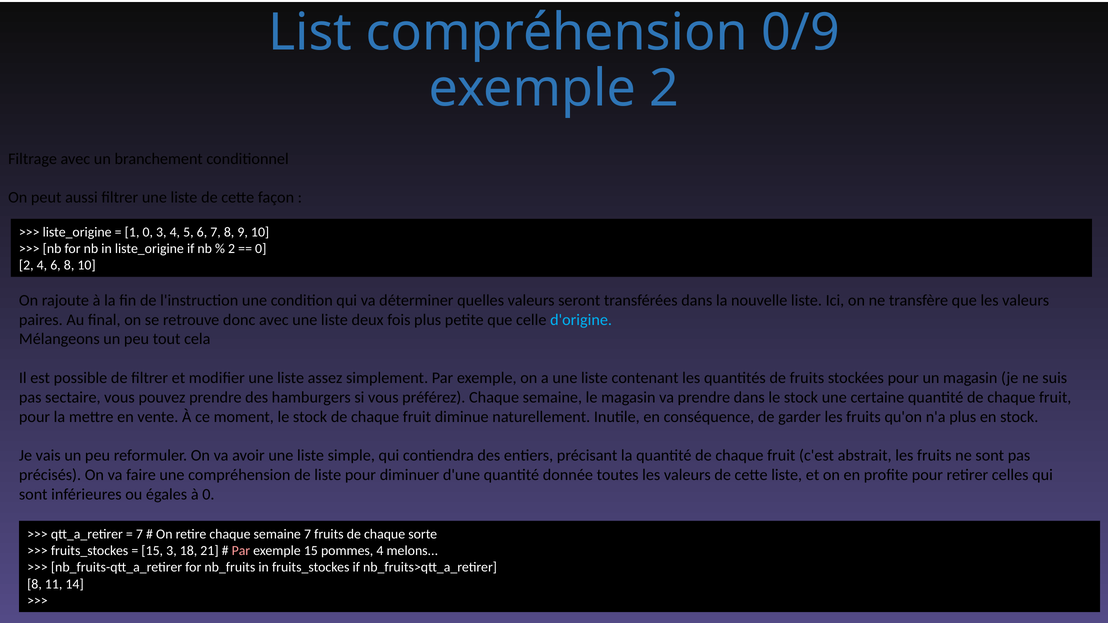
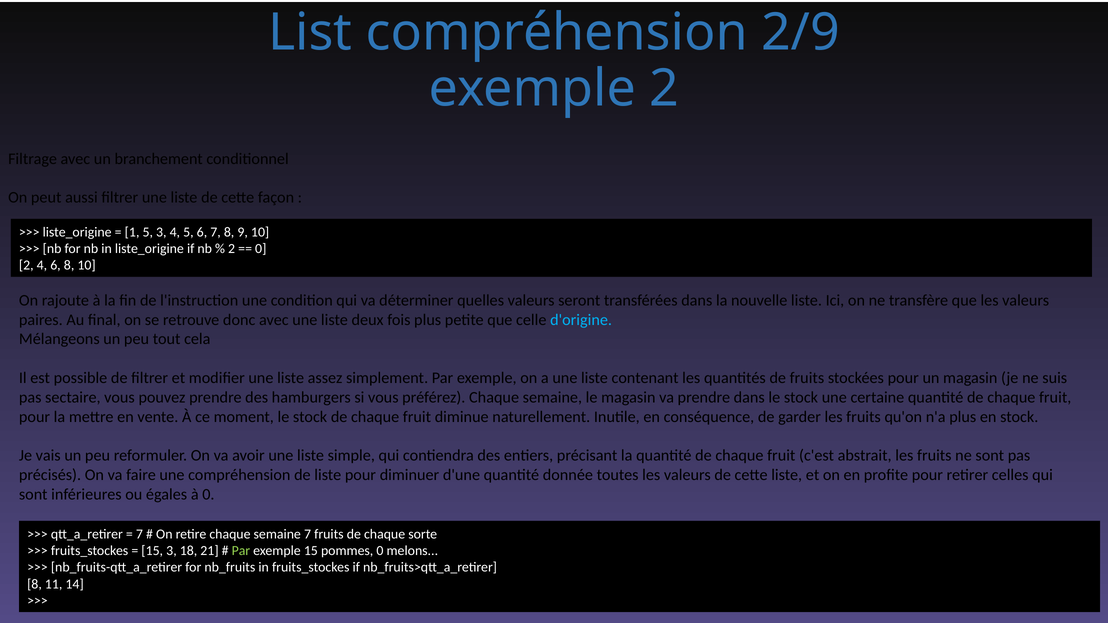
0/9: 0/9 -> 2/9
1 0: 0 -> 5
Par at (241, 551) colour: pink -> light green
pommes 4: 4 -> 0
